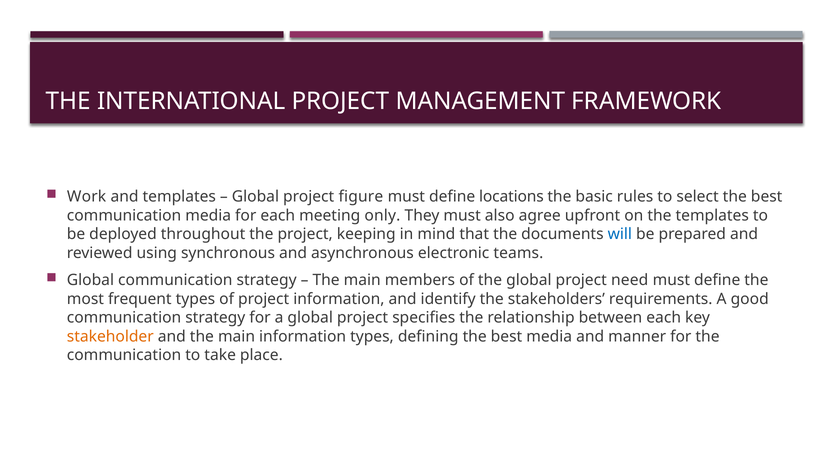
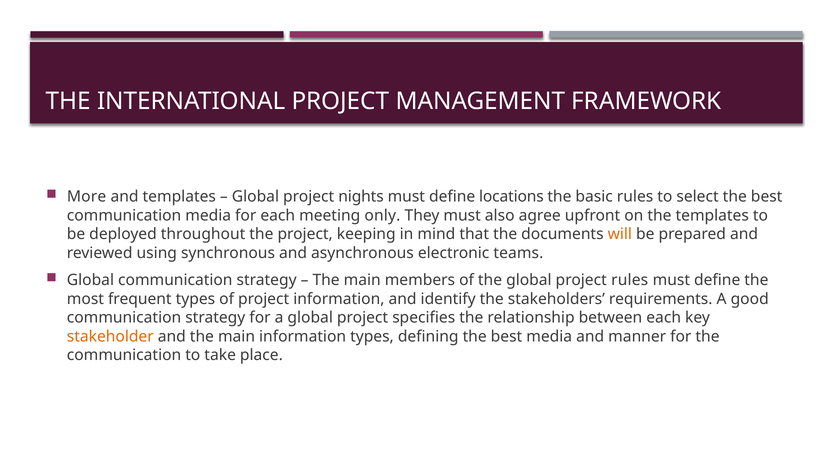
Work: Work -> More
figure: figure -> nights
will colour: blue -> orange
project need: need -> rules
